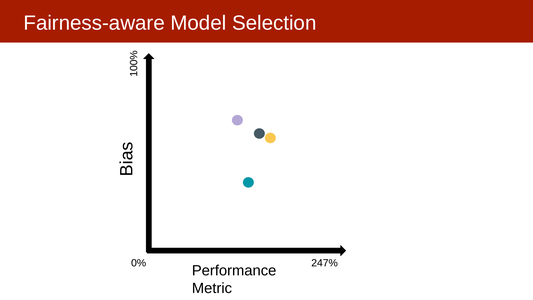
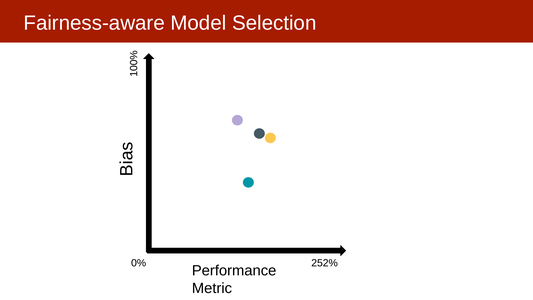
247%: 247% -> 252%
